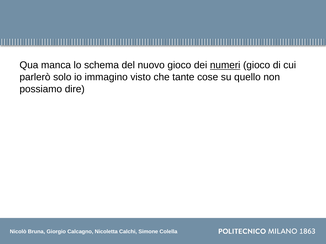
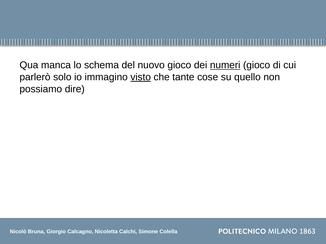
visto underline: none -> present
